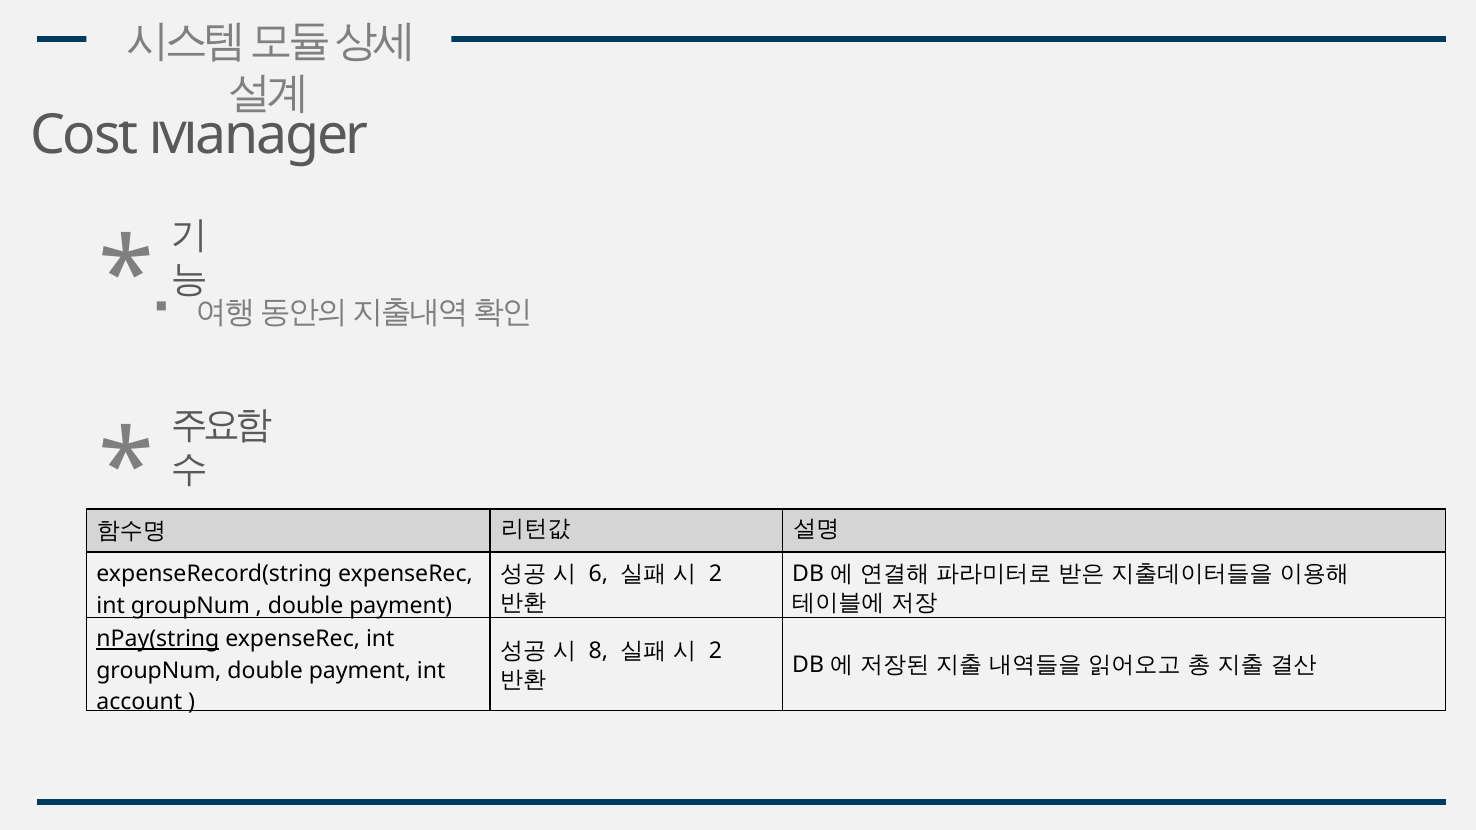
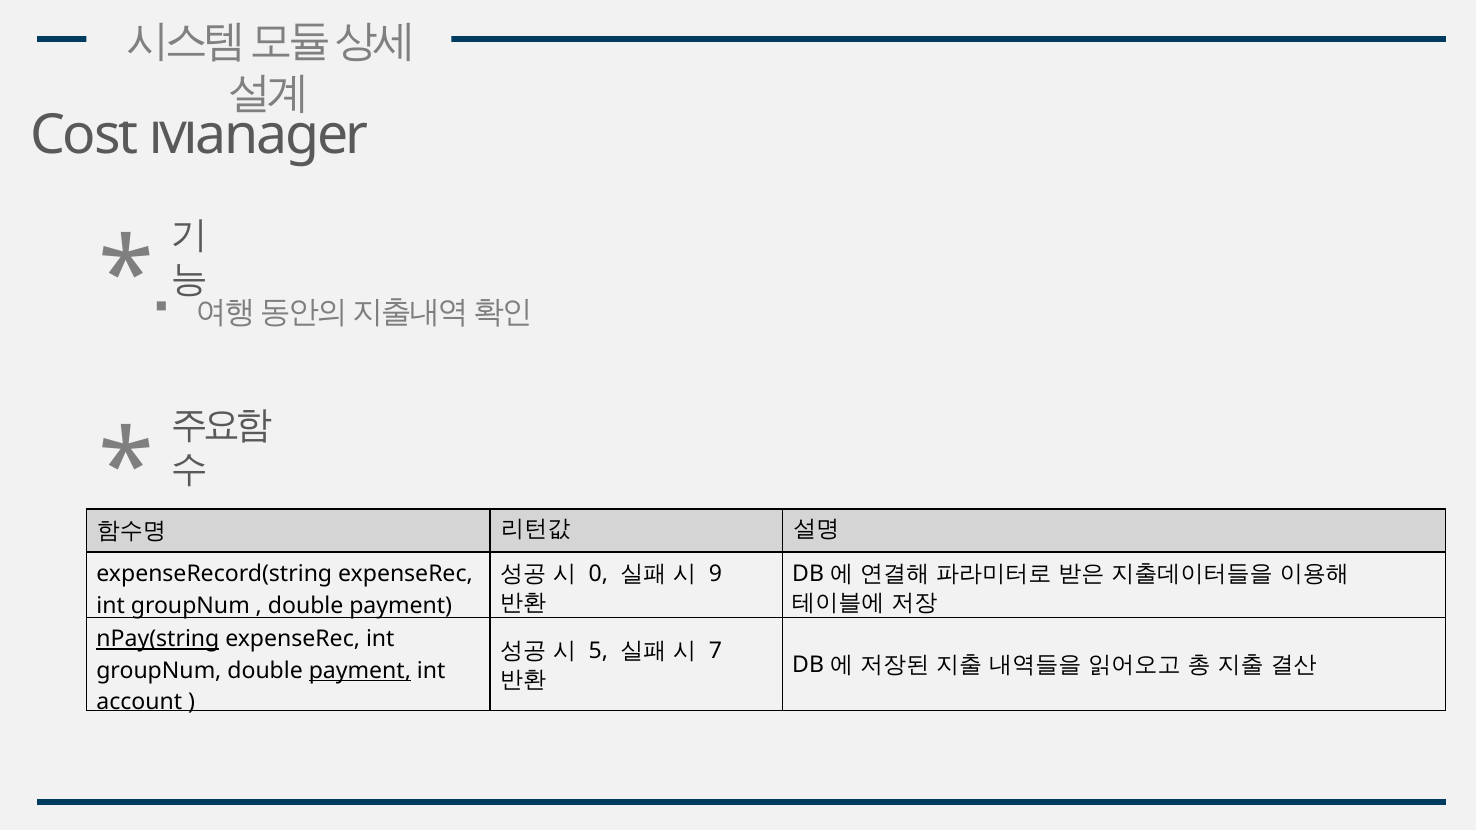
6: 6 -> 0
2 at (716, 574): 2 -> 9
8: 8 -> 5
2 at (716, 651): 2 -> 7
payment at (360, 671) underline: none -> present
